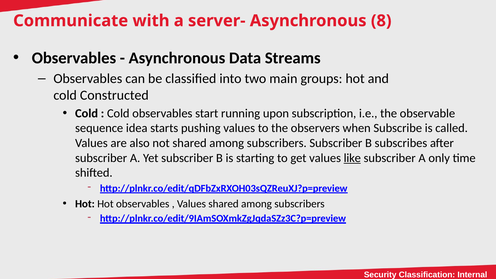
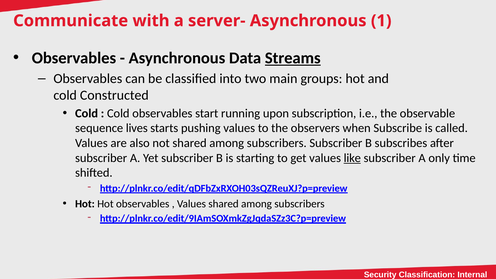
8: 8 -> 1
Streams underline: none -> present
idea: idea -> lives
